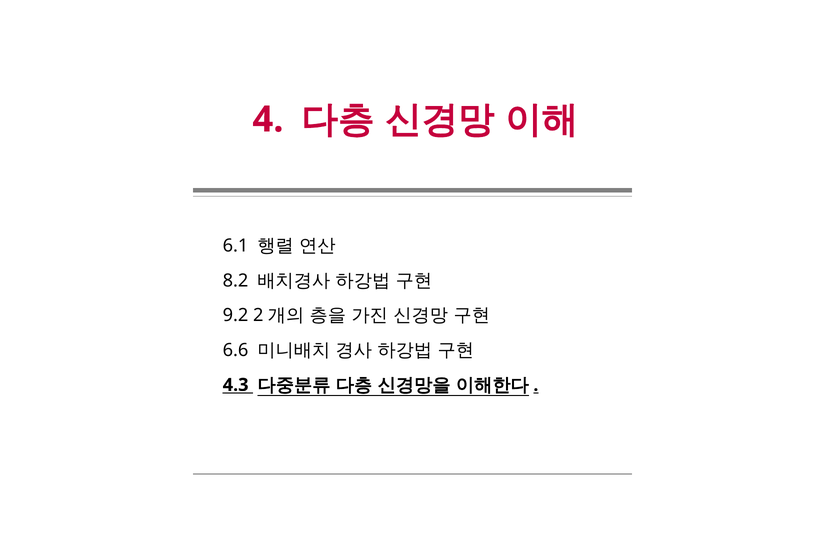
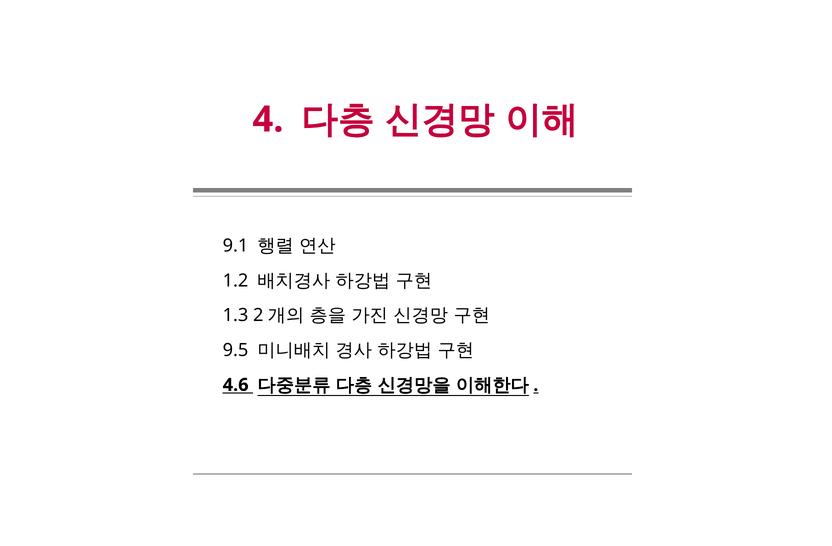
6.1: 6.1 -> 9.1
8.2: 8.2 -> 1.2
9.2: 9.2 -> 1.3
6.6: 6.6 -> 9.5
4.3: 4.3 -> 4.6
